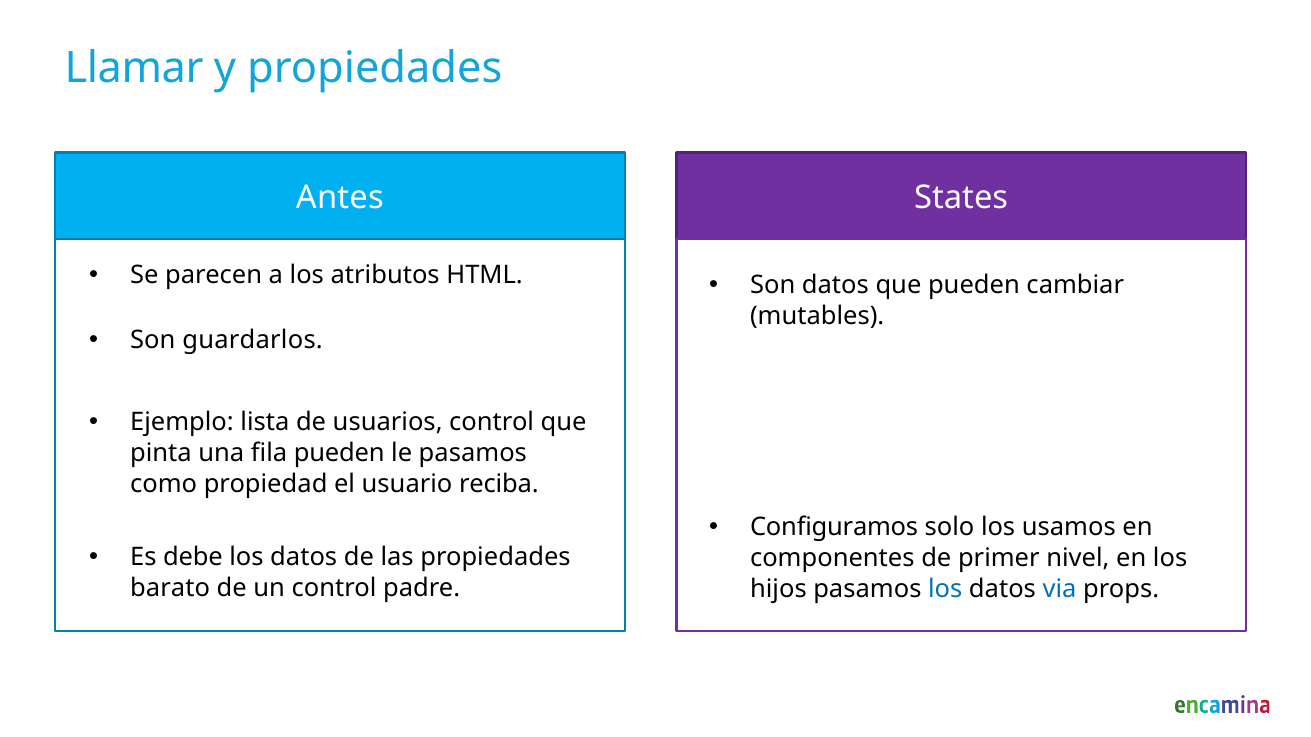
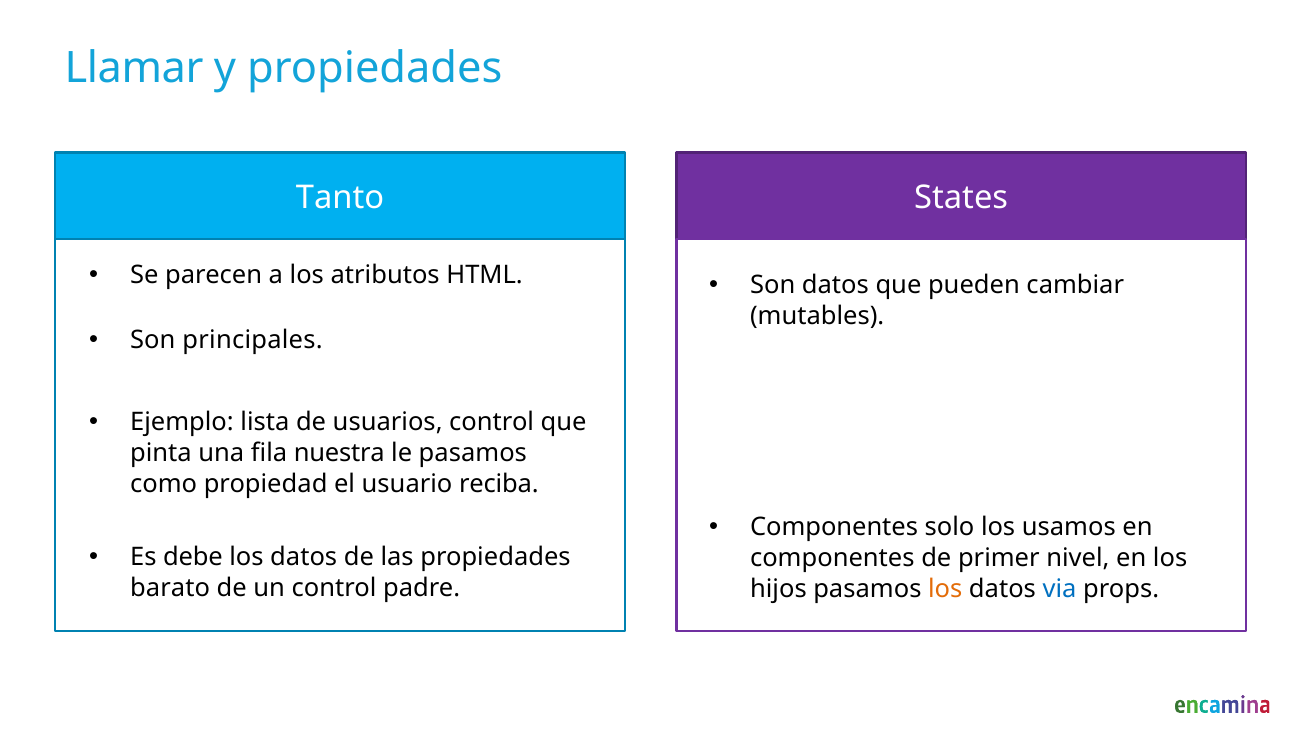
Antes: Antes -> Tanto
guardarlos: guardarlos -> principales
fila pueden: pueden -> nuestra
Configuramos at (834, 528): Configuramos -> Componentes
los at (945, 589) colour: blue -> orange
